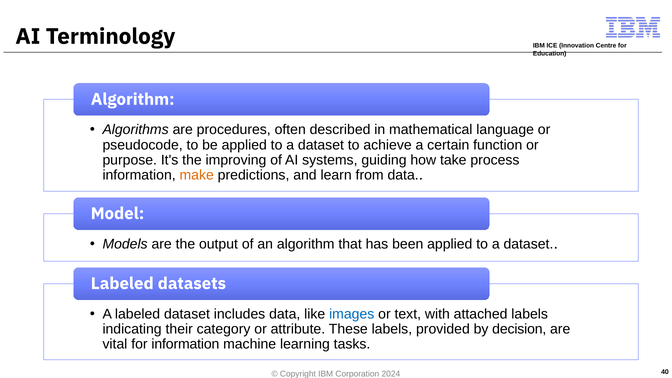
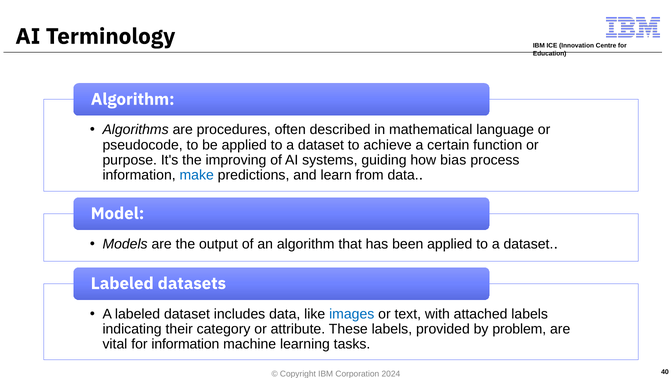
take: take -> bias
make colour: orange -> blue
decision: decision -> problem
